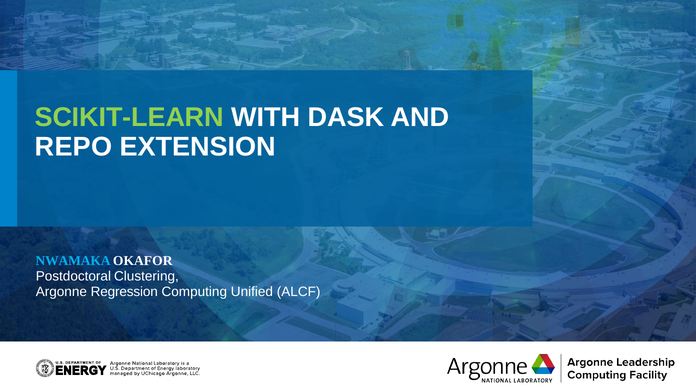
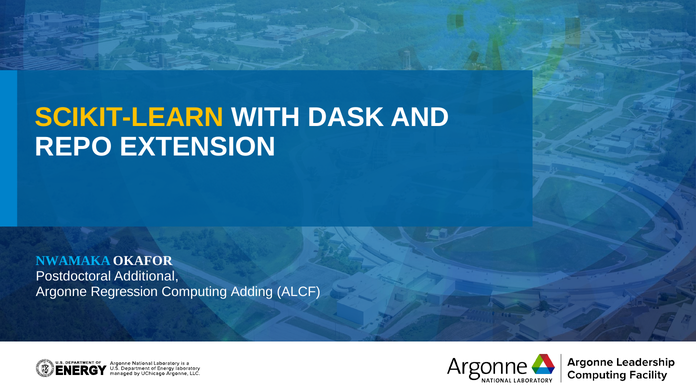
SCIKIT-LEARN colour: light green -> yellow
Clustering: Clustering -> Additional
Unified: Unified -> Adding
